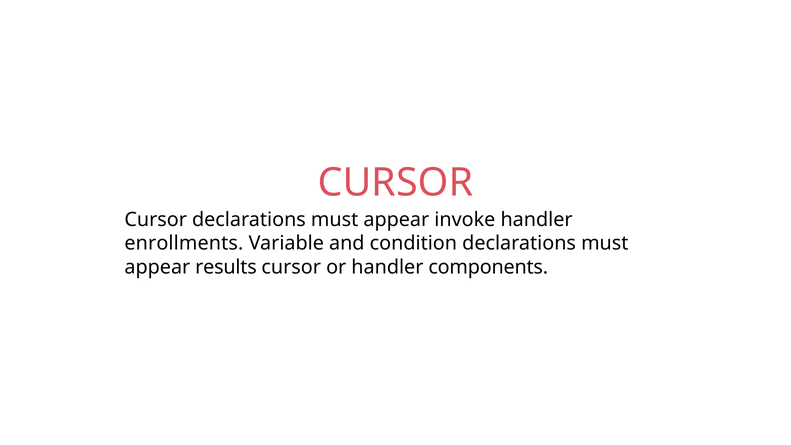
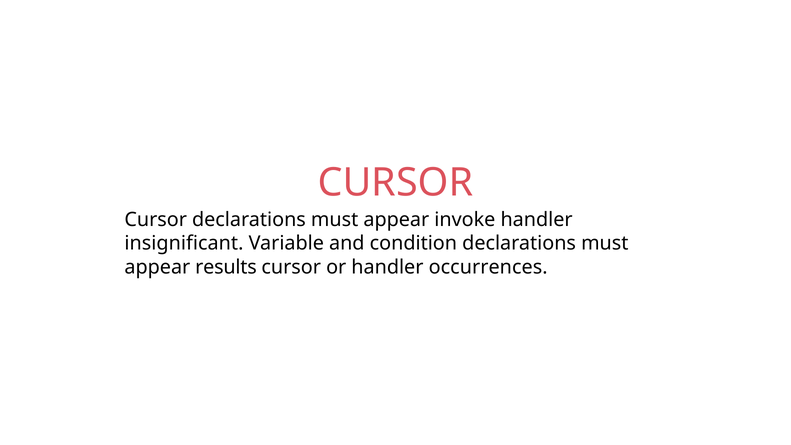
enrollments: enrollments -> insignificant
components: components -> occurrences
